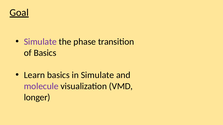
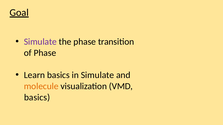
of Basics: Basics -> Phase
molecule colour: purple -> orange
longer at (37, 98): longer -> basics
